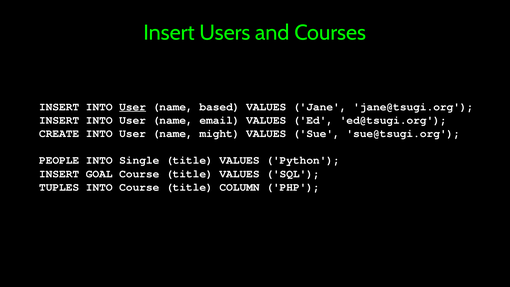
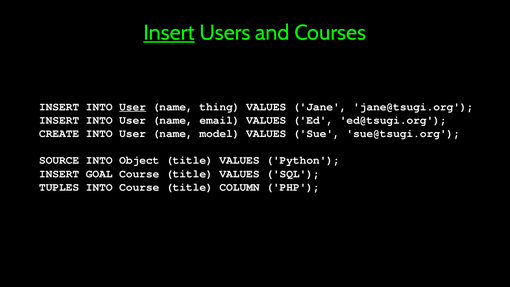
Insert at (169, 33) underline: none -> present
based: based -> thing
might: might -> model
PEOPLE: PEOPLE -> SOURCE
Single: Single -> Object
